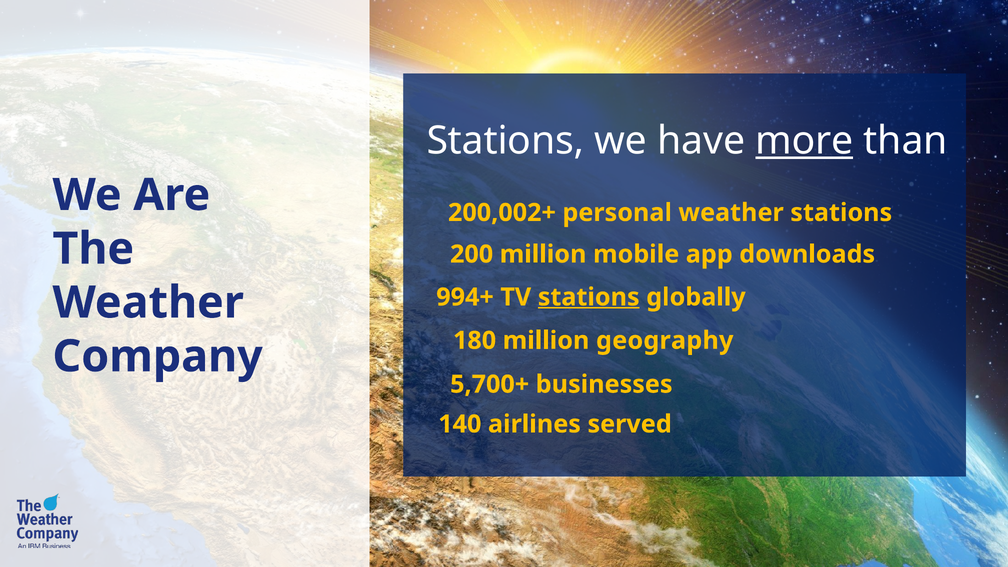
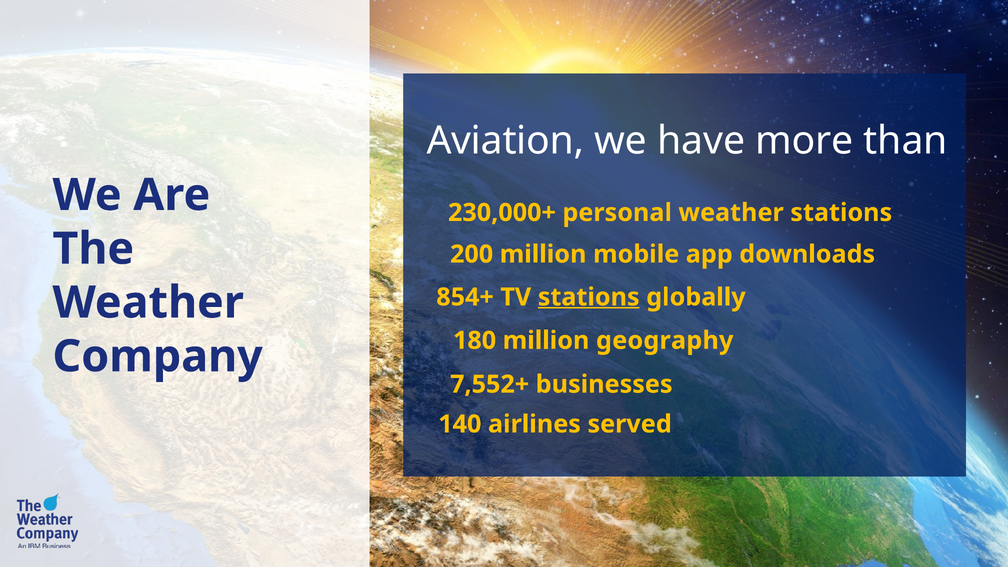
Stations at (505, 141): Stations -> Aviation
more underline: present -> none
200,002+: 200,002+ -> 230,000+
994+: 994+ -> 854+
5,700+: 5,700+ -> 7,552+
